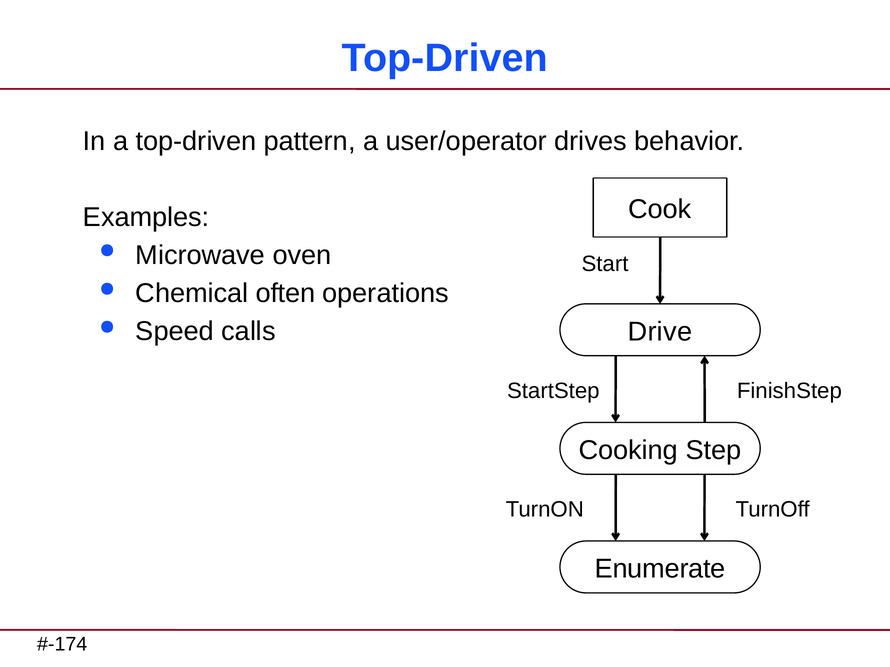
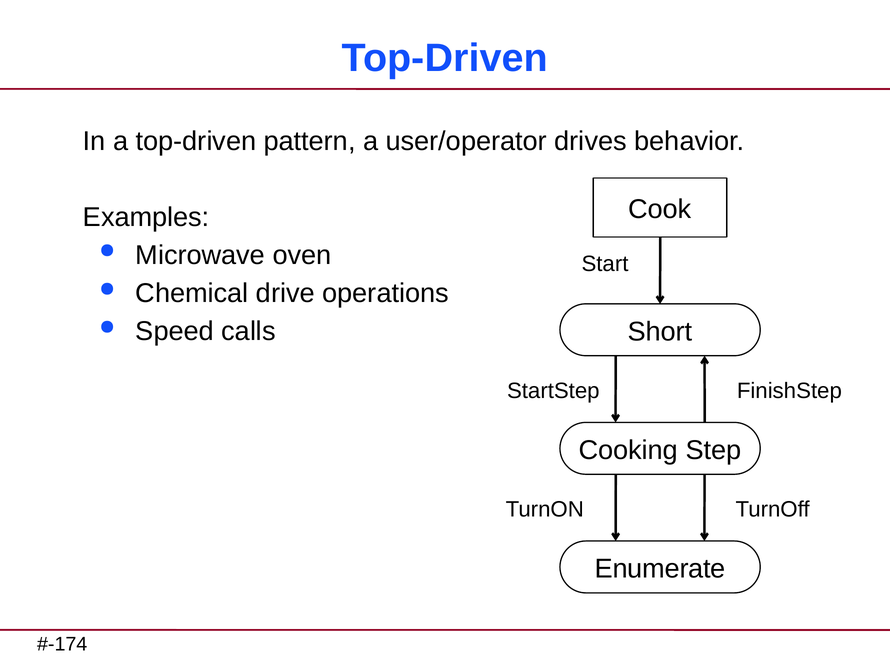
often: often -> drive
Drive: Drive -> Short
